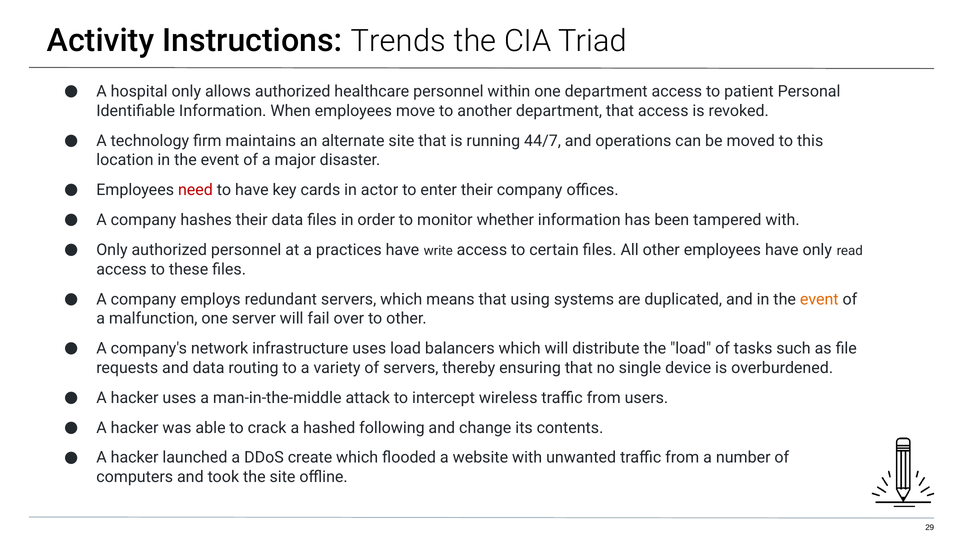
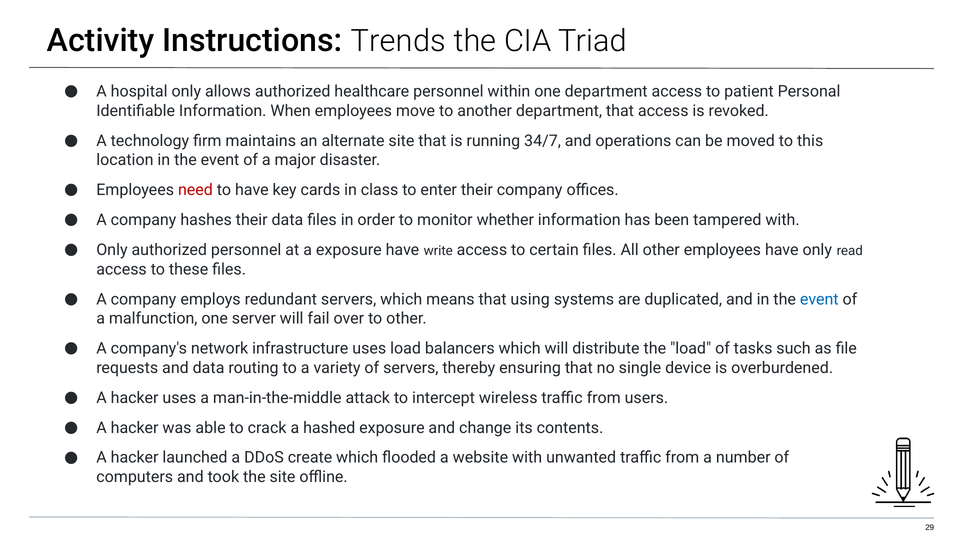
44/7: 44/7 -> 34/7
actor: actor -> class
a practices: practices -> exposure
event at (819, 299) colour: orange -> blue
hashed following: following -> exposure
